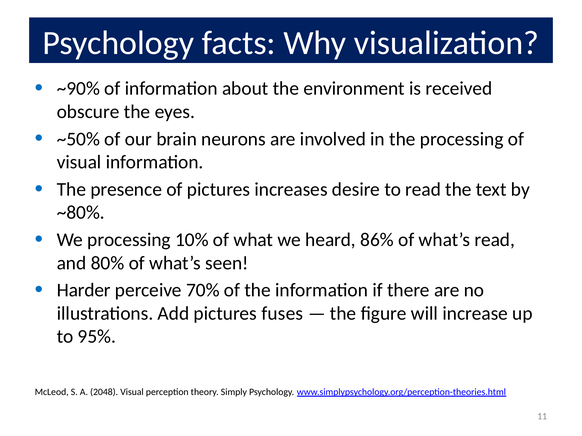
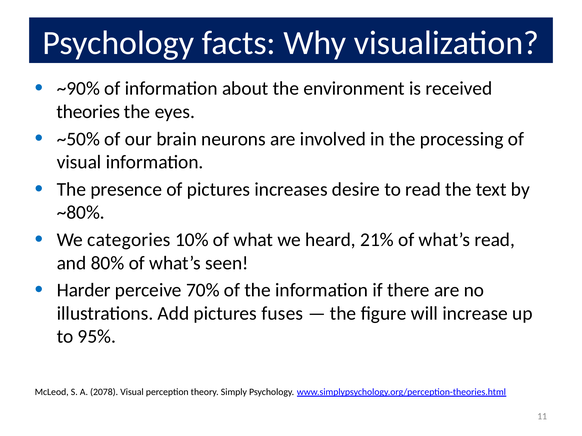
obscure: obscure -> theories
We processing: processing -> categories
86%: 86% -> 21%
2048: 2048 -> 2078
